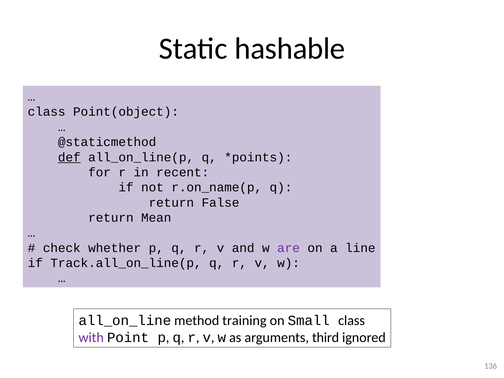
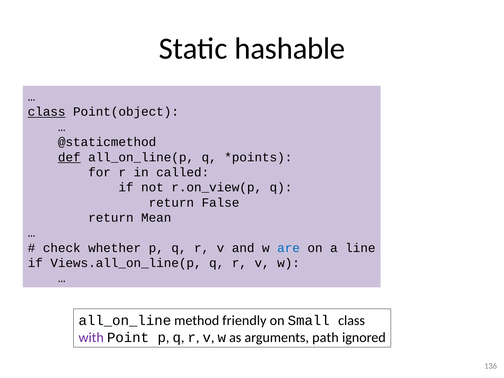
class at (47, 112) underline: none -> present
recent: recent -> called
r.on_name(p: r.on_name(p -> r.on_view(p
are colour: purple -> blue
Track.all_on_line(p: Track.all_on_line(p -> Views.all_on_line(p
training: training -> friendly
third: third -> path
